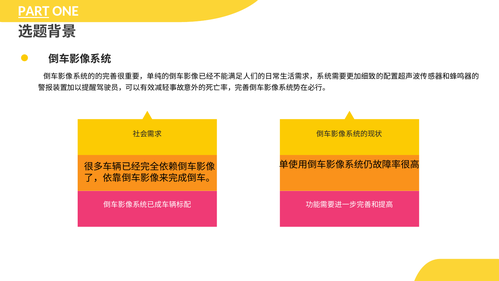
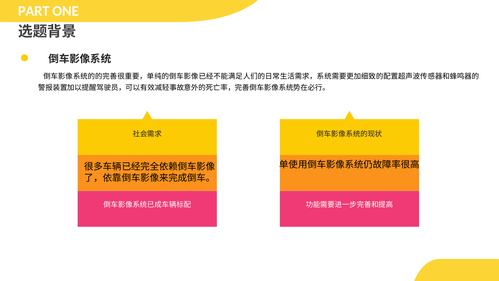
PART underline: present -> none
